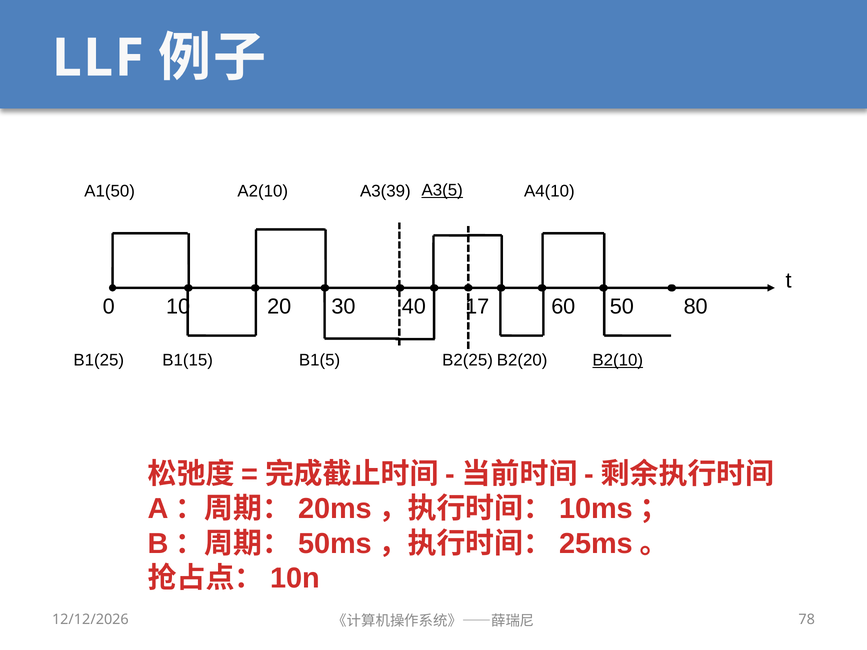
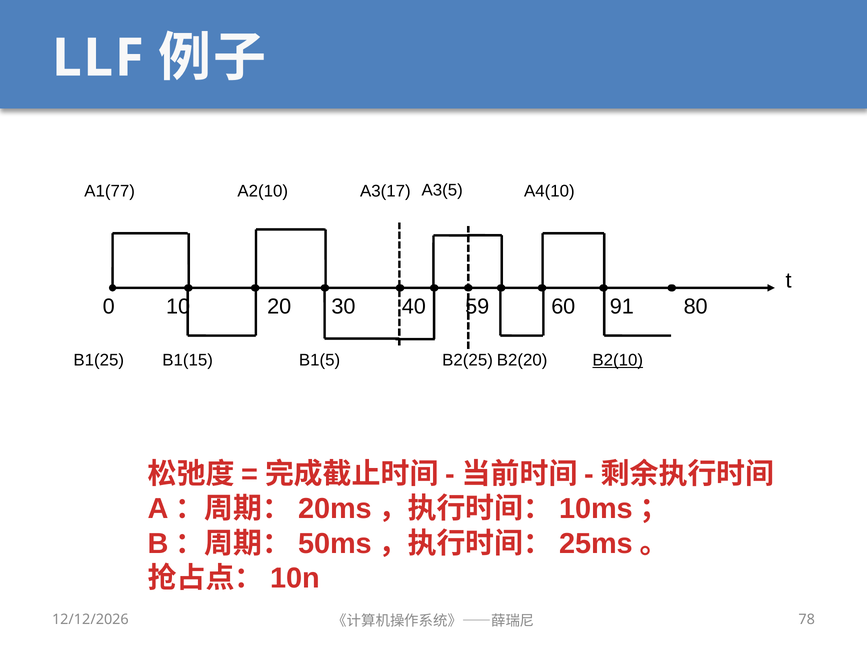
A3(5 underline: present -> none
A1(50: A1(50 -> A1(77
A3(39: A3(39 -> A3(17
17: 17 -> 59
50: 50 -> 91
